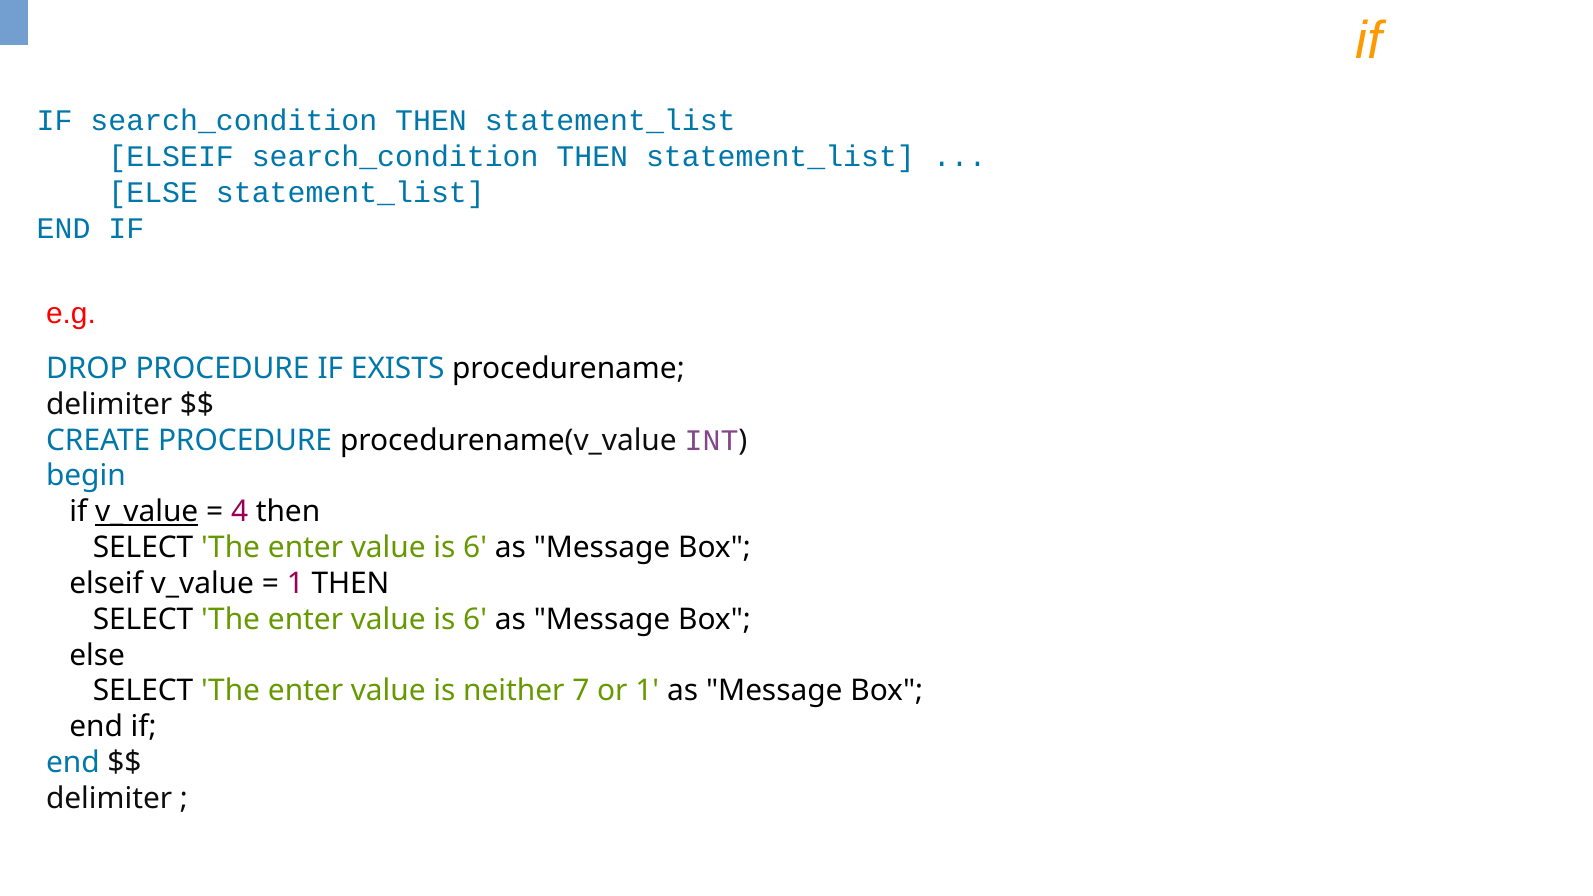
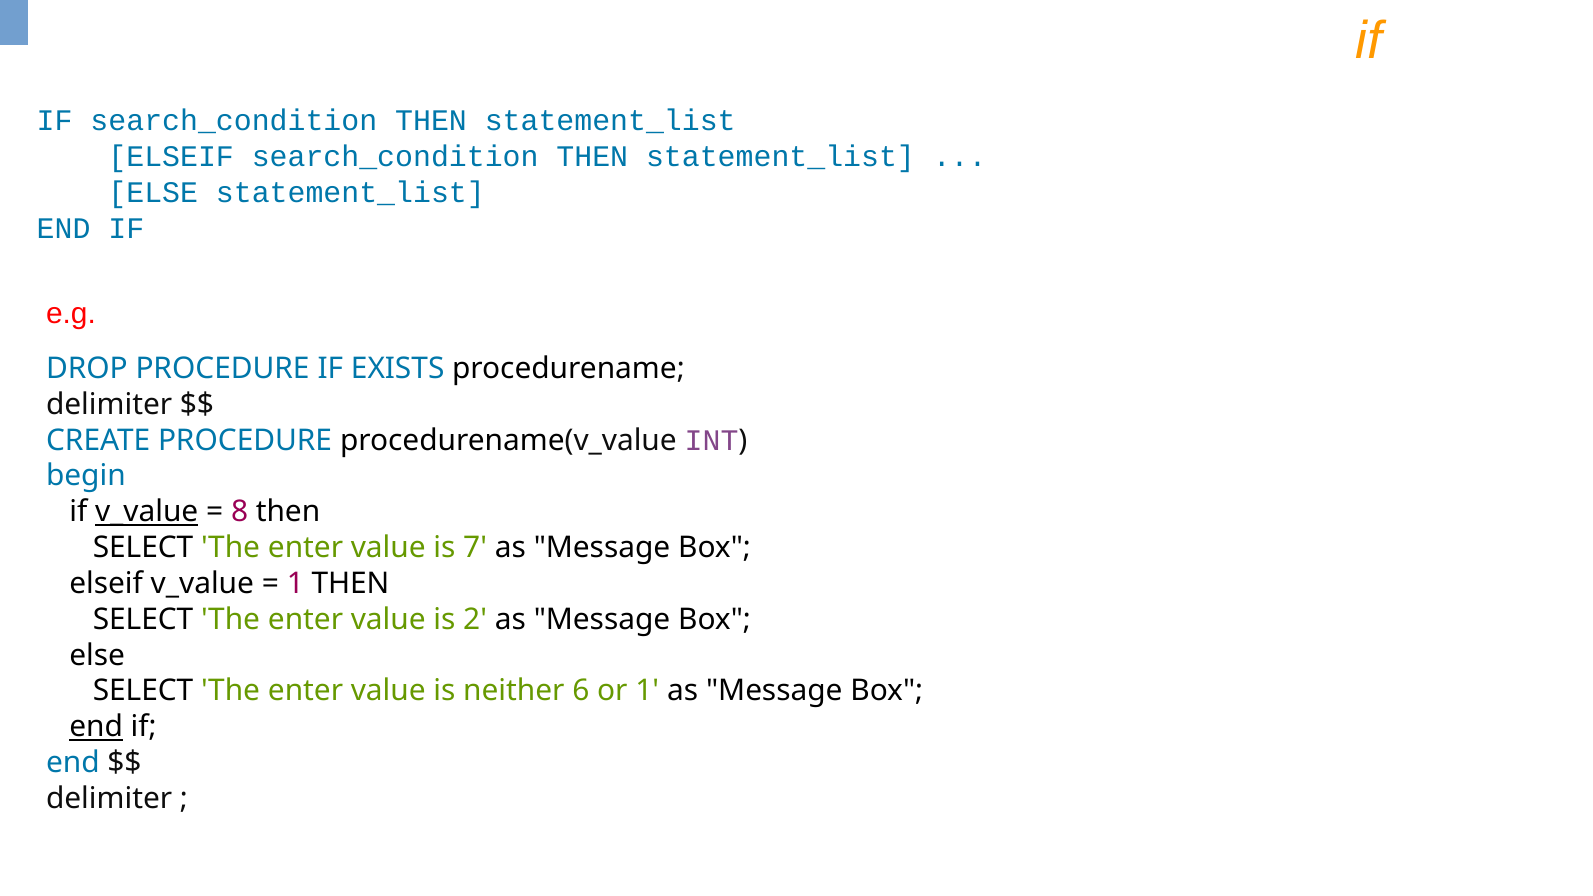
4: 4 -> 8
6 at (475, 548): 6 -> 7
6 at (475, 619): 6 -> 2
7: 7 -> 6
end at (96, 727) underline: none -> present
